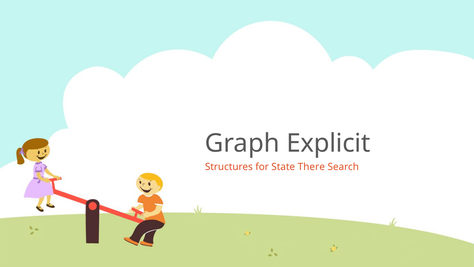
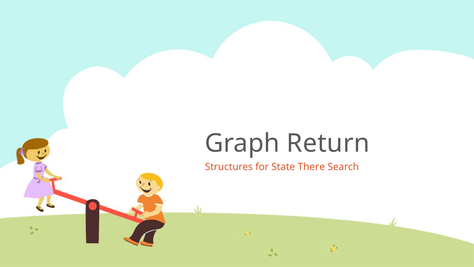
Explicit: Explicit -> Return
